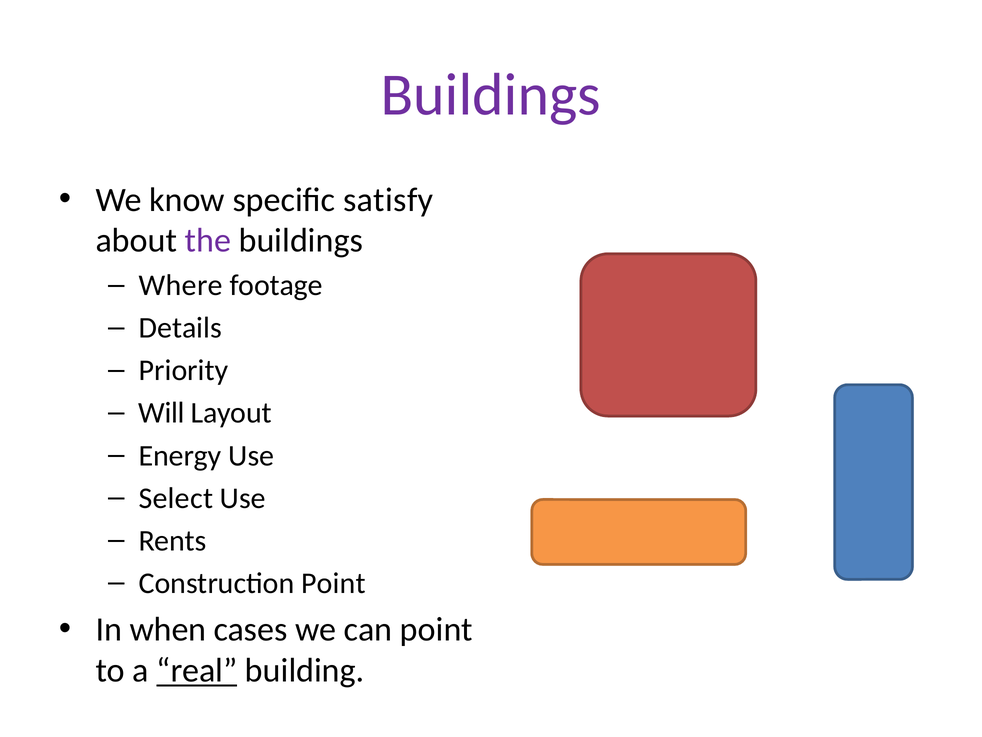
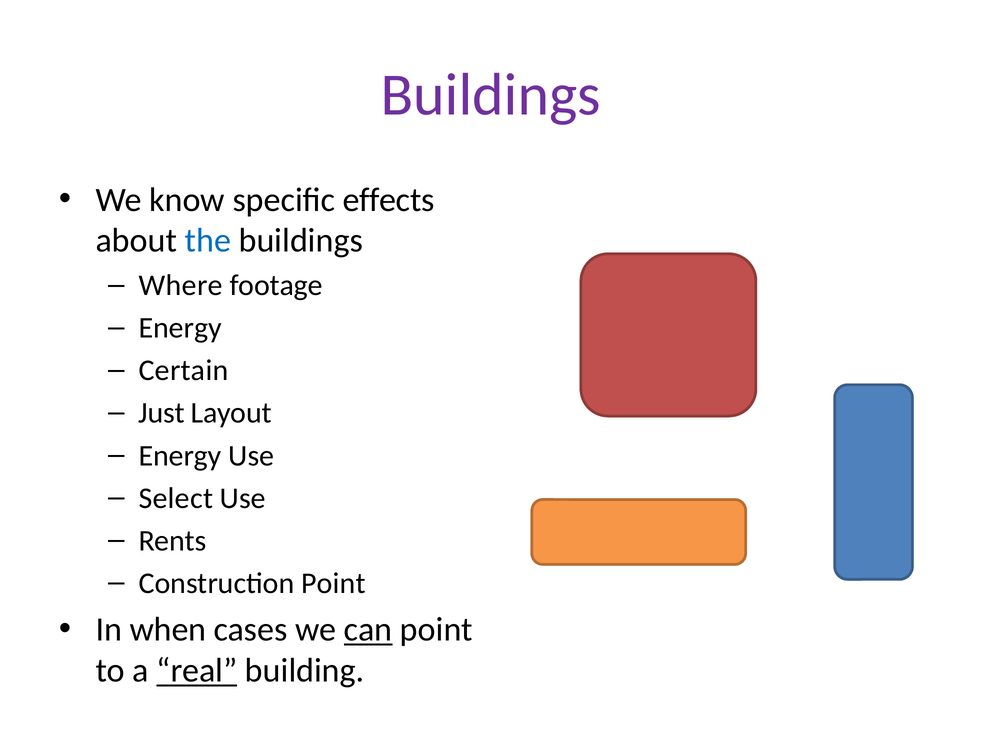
satisfy: satisfy -> effects
the colour: purple -> blue
Details at (180, 328): Details -> Energy
Priority: Priority -> Certain
Will: Will -> Just
can underline: none -> present
